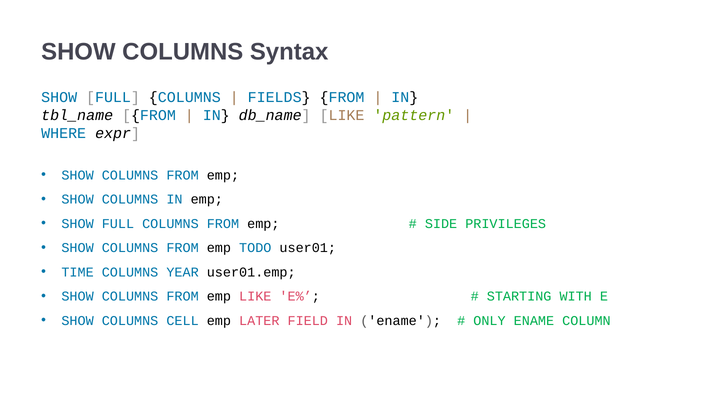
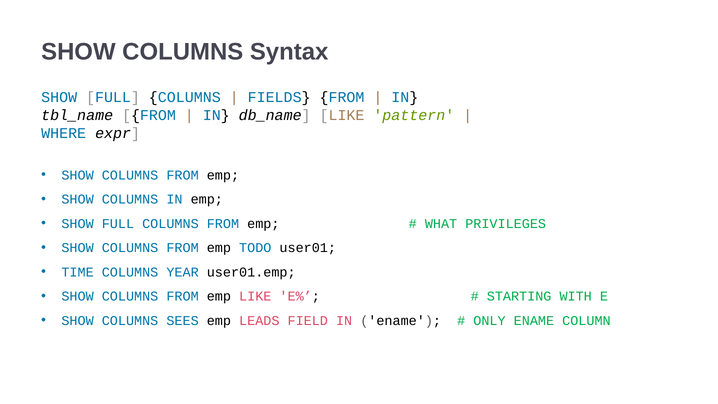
SIDE: SIDE -> WHAT
CELL: CELL -> SEES
LATER: LATER -> LEADS
